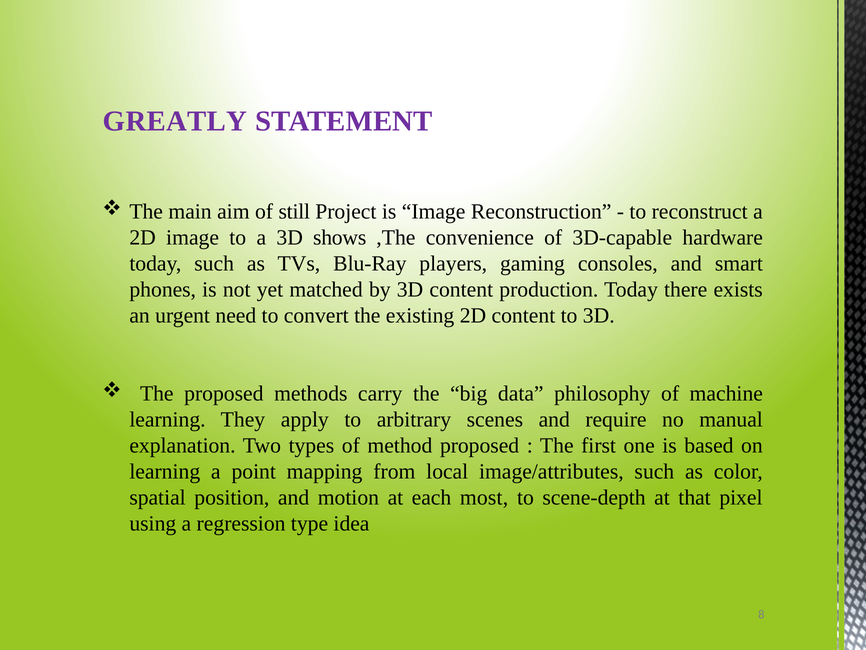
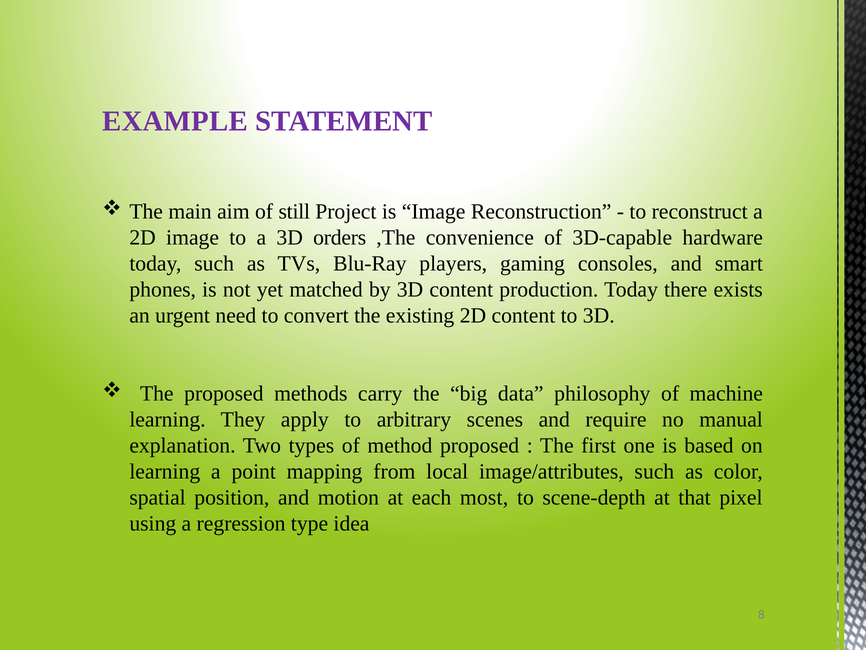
GREATLY: GREATLY -> EXAMPLE
shows: shows -> orders
